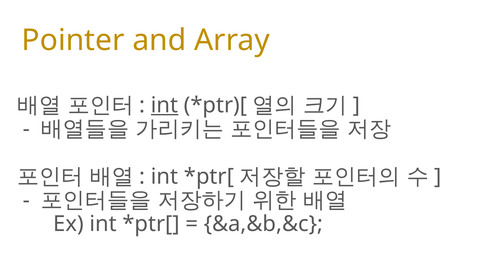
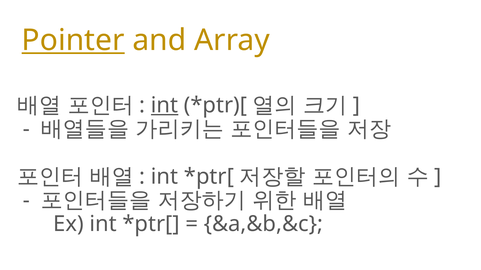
Pointer underline: none -> present
